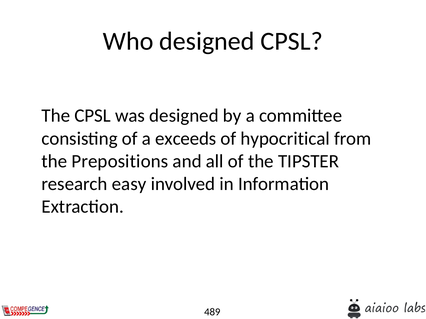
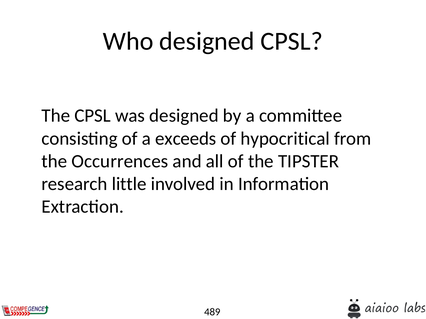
Prepositions: Prepositions -> Occurrences
easy: easy -> little
